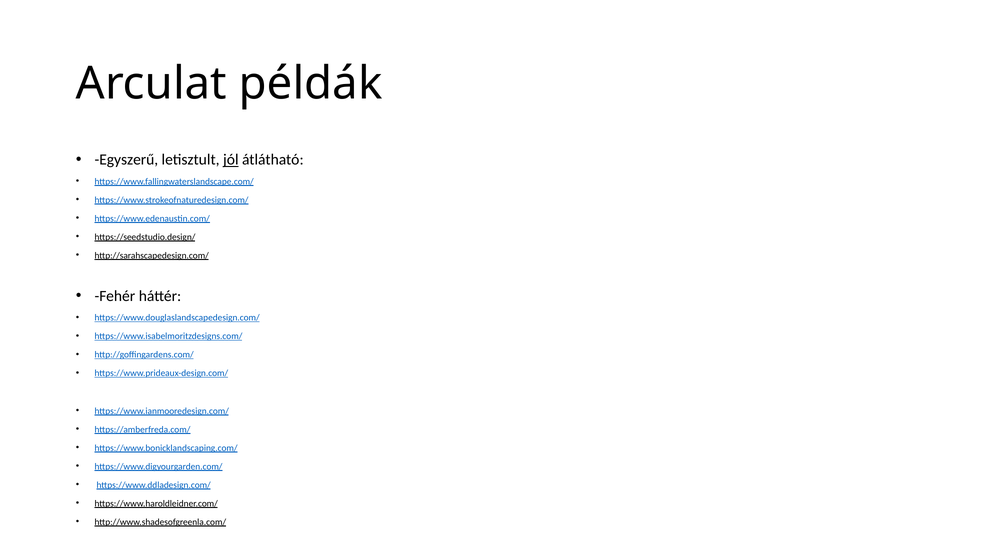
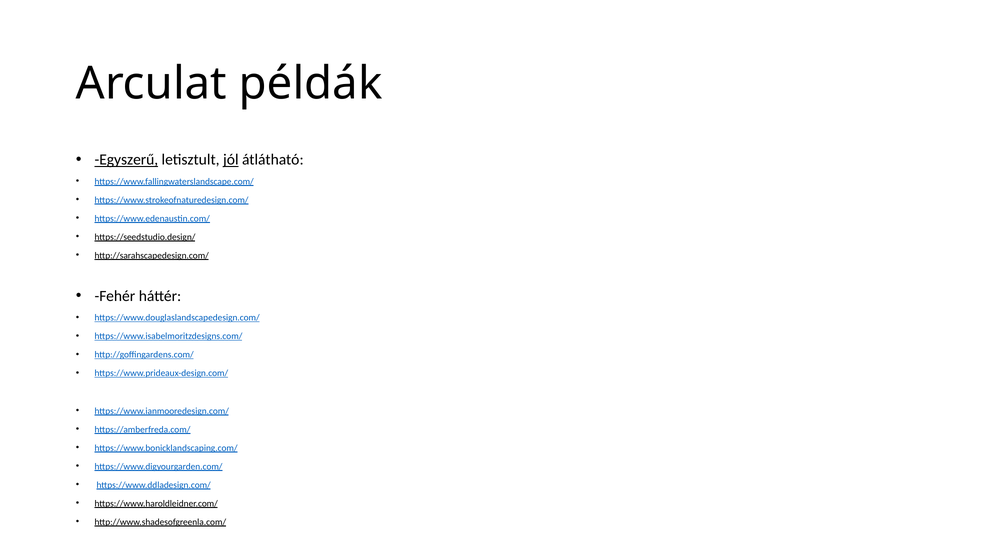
Egyszerű underline: none -> present
